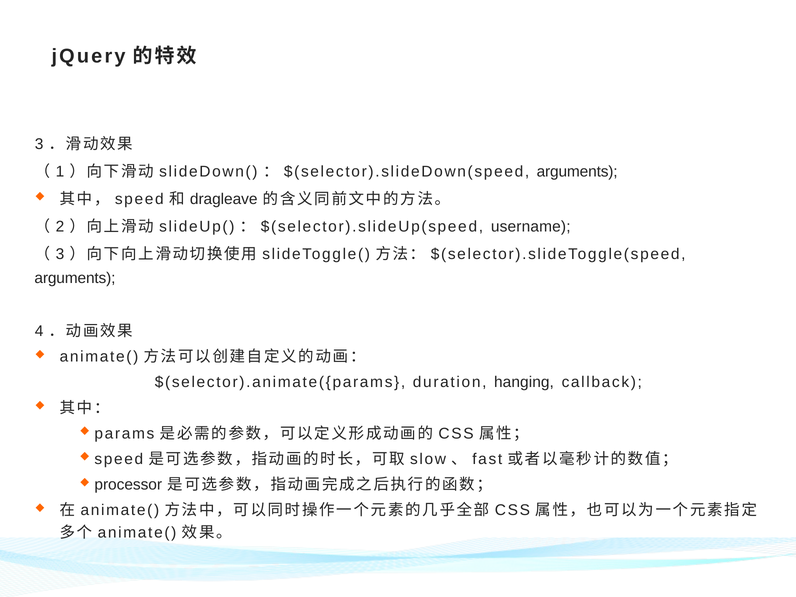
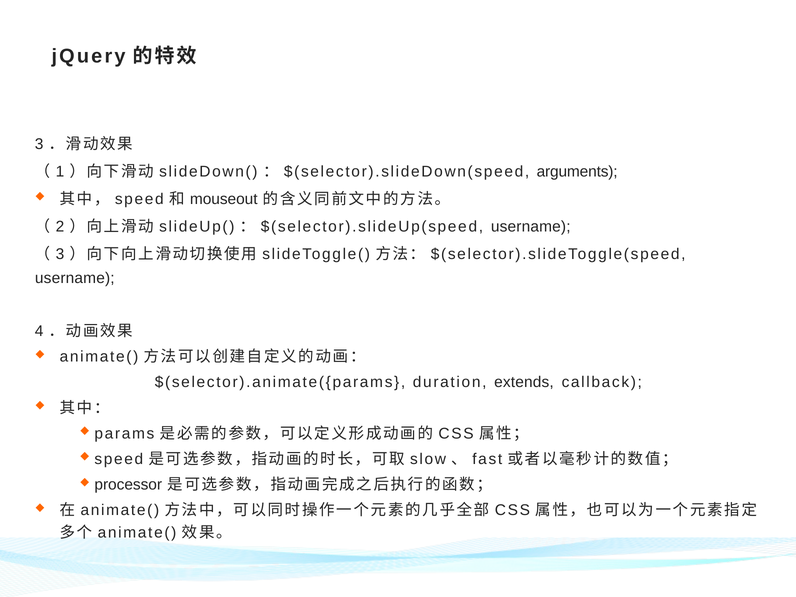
dragleave: dragleave -> mouseout
arguments at (75, 278): arguments -> username
hanging: hanging -> extends
